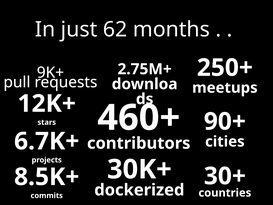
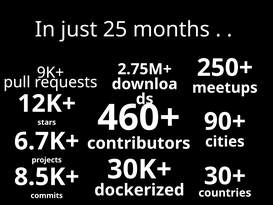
62: 62 -> 25
